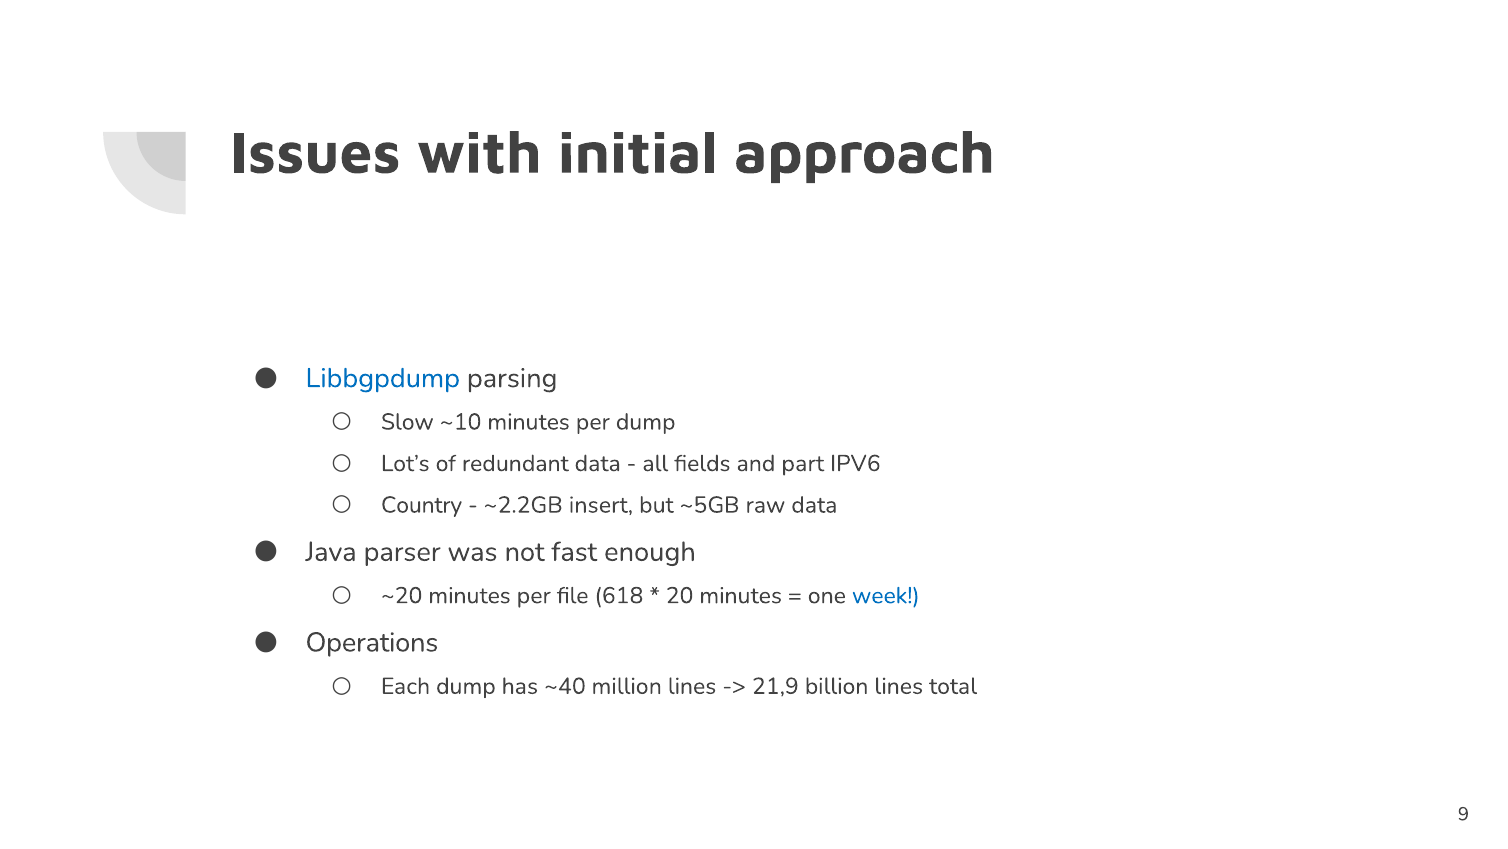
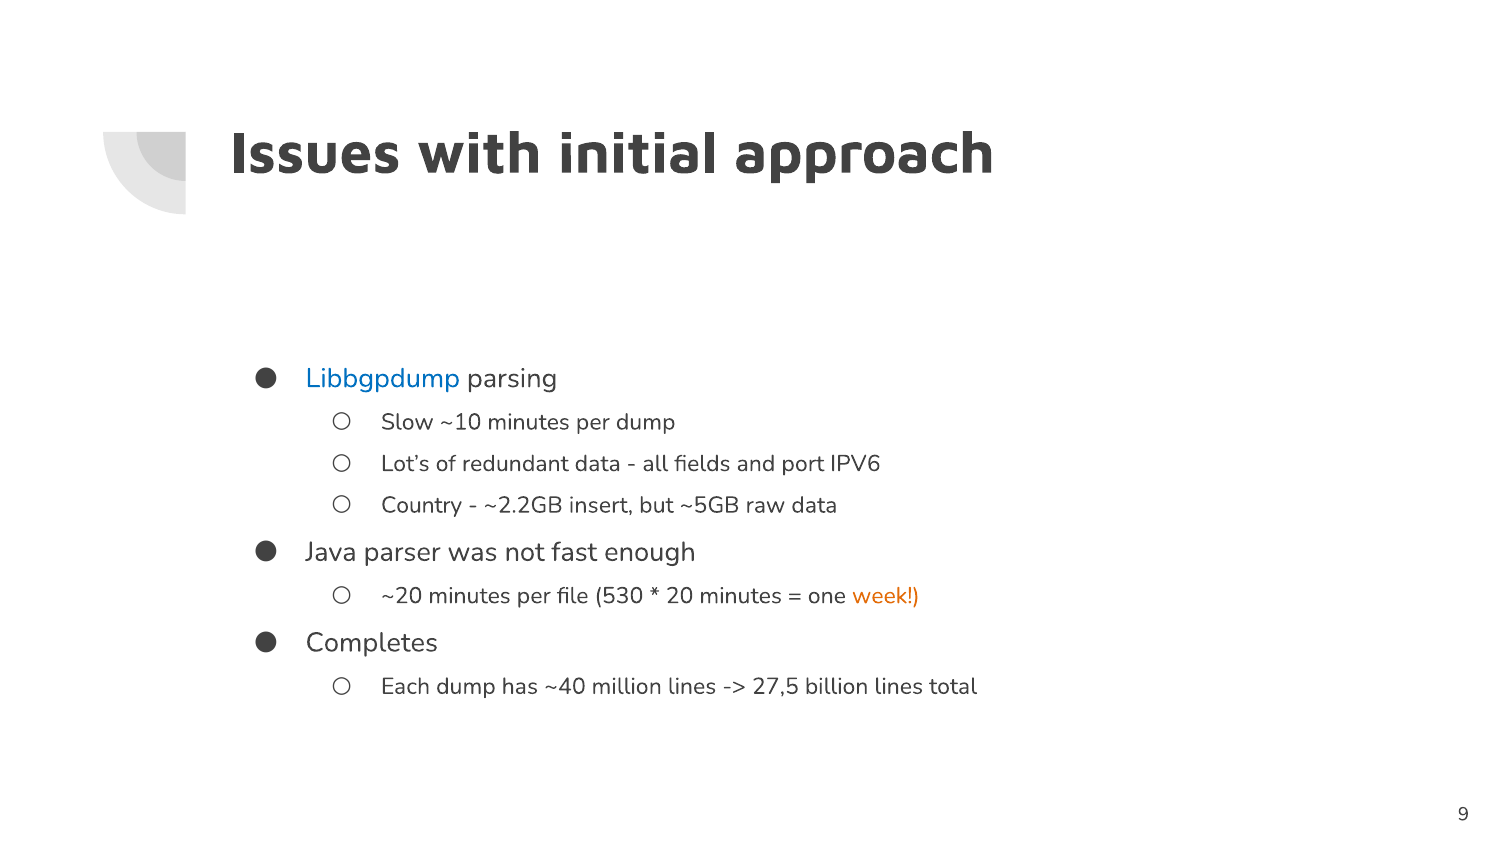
part: part -> port
618: 618 -> 530
week colour: blue -> orange
Operations: Operations -> Completes
21,9: 21,9 -> 27,5
